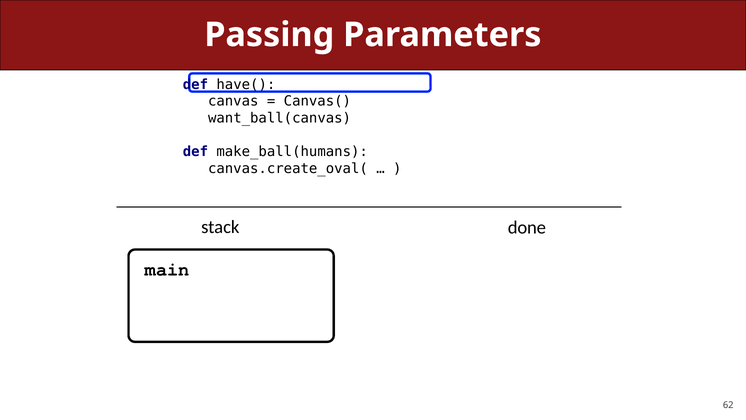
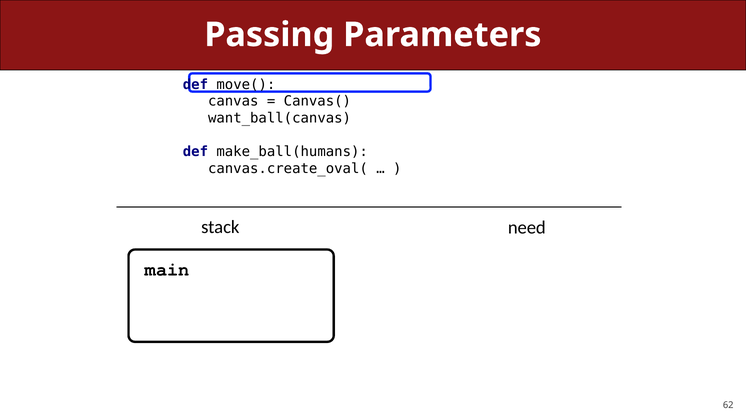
have(: have( -> move(
done: done -> need
